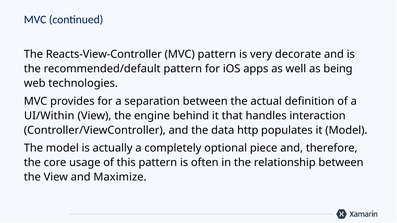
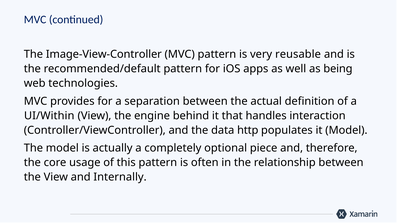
Reacts-View-Controller: Reacts-View-Controller -> Image-View-Controller
decorate: decorate -> reusable
Maximize: Maximize -> Internally
